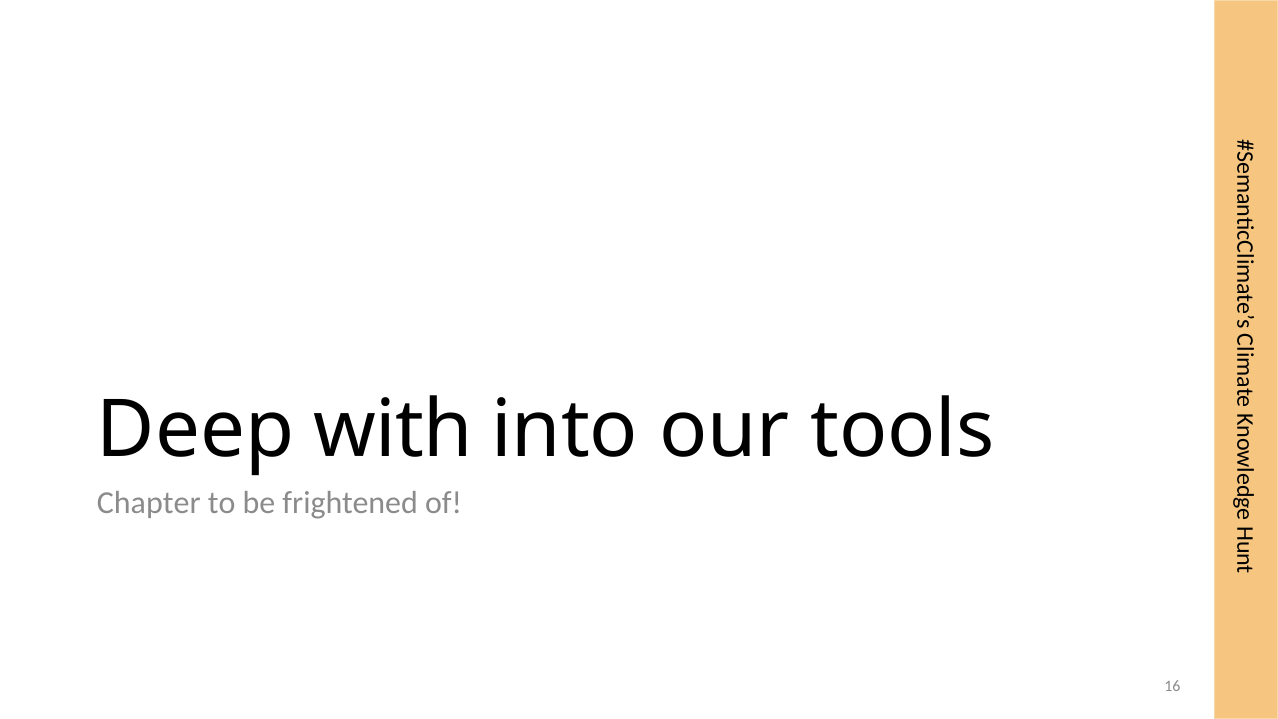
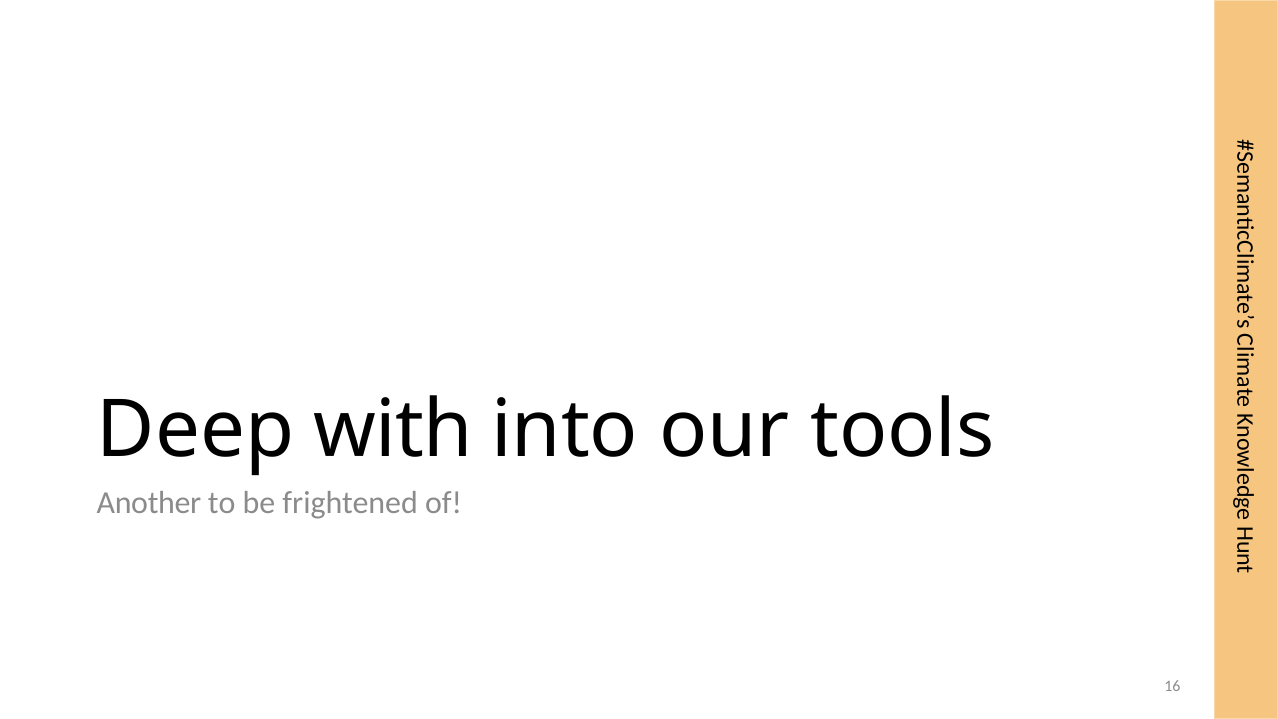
Chapter: Chapter -> Another
